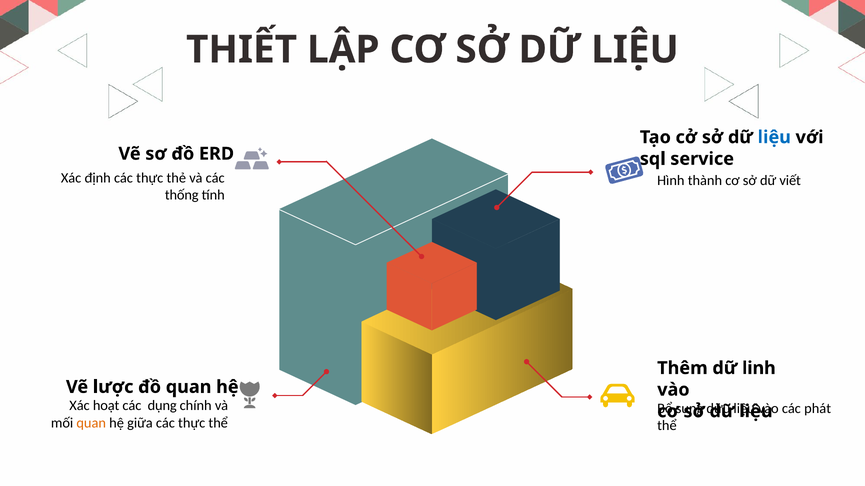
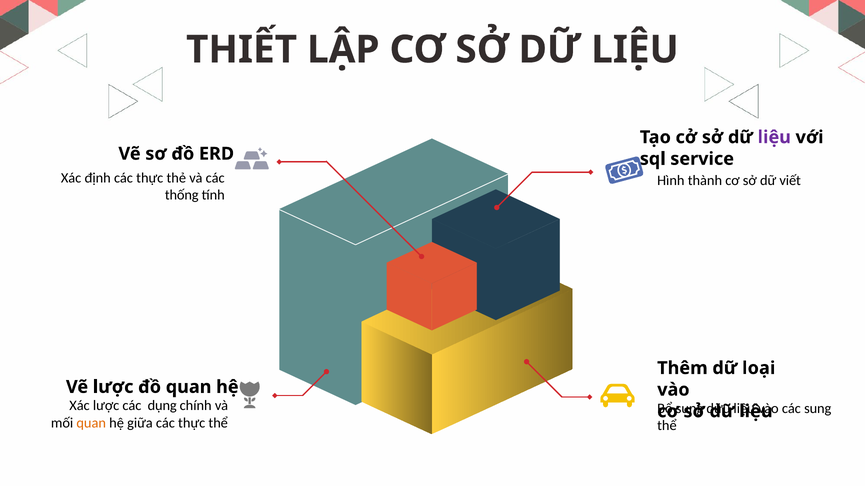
liệu at (774, 137) colour: blue -> purple
linh: linh -> loại
Xác hoạt: hoạt -> lược
các phát: phát -> sung
